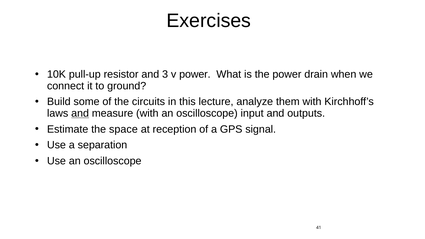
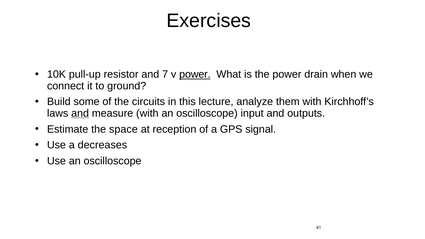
3: 3 -> 7
power at (195, 74) underline: none -> present
separation: separation -> decreases
